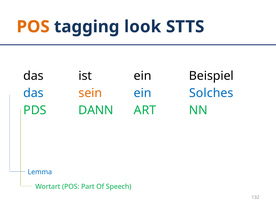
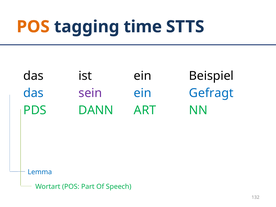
look: look -> time
sein colour: orange -> purple
Solches: Solches -> Gefragt
